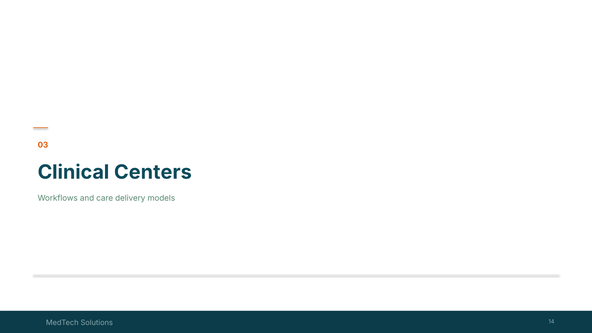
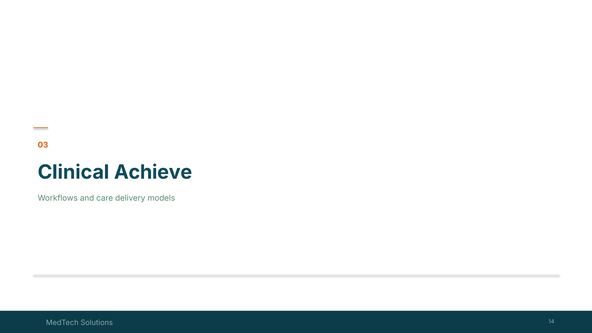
Centers: Centers -> Achieve
